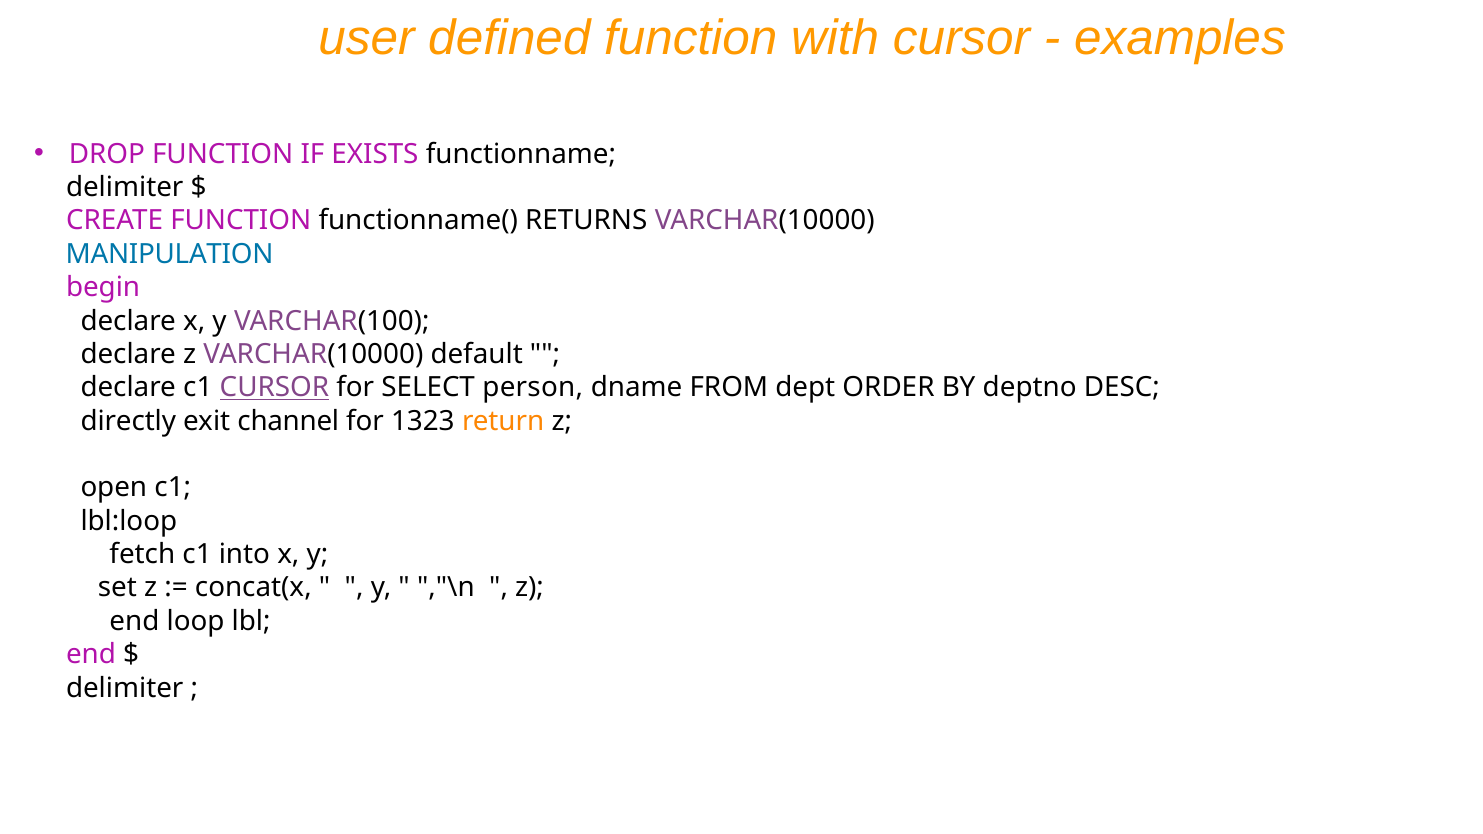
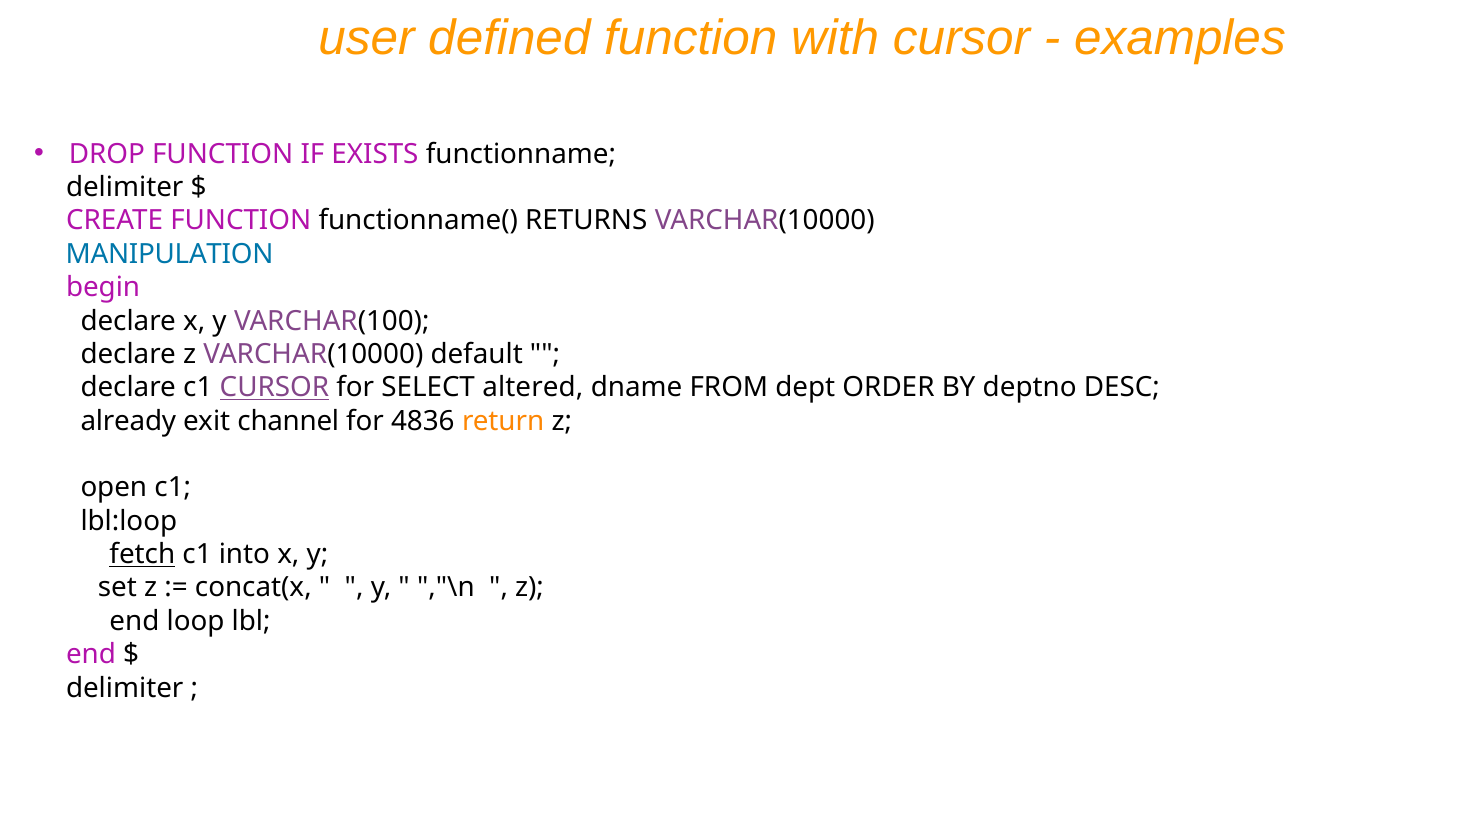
person: person -> altered
directly: directly -> already
1323: 1323 -> 4836
fetch underline: none -> present
